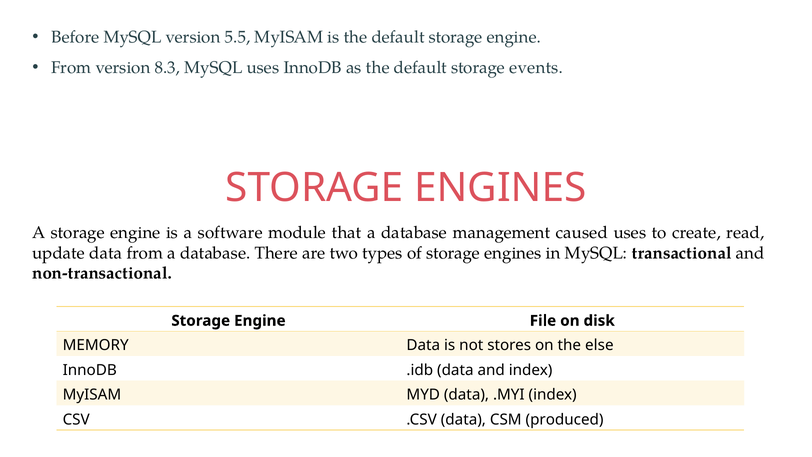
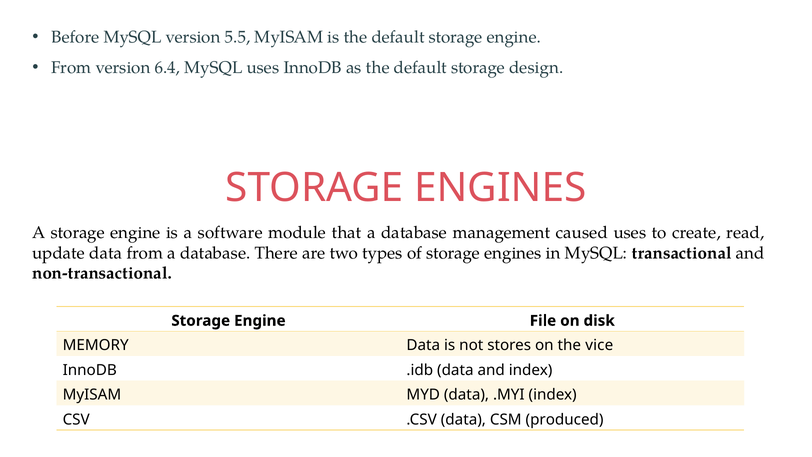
8.3: 8.3 -> 6.4
events: events -> design
else: else -> vice
